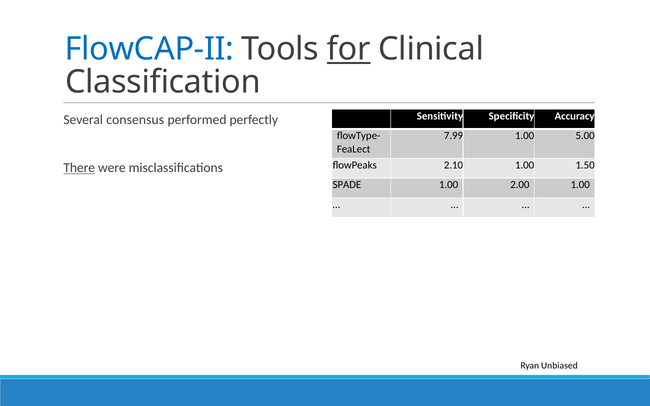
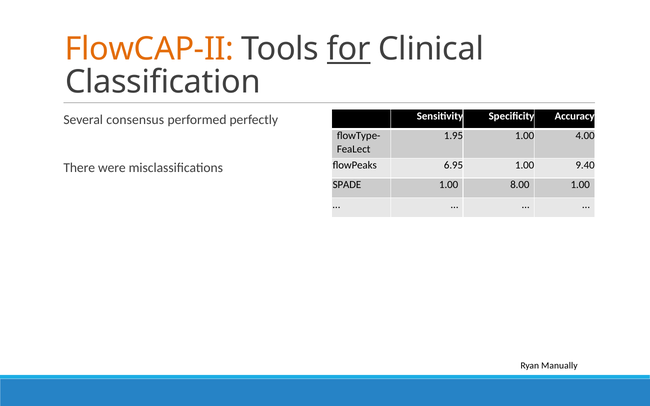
FlowCAP-II colour: blue -> orange
7.99: 7.99 -> 1.95
5.00: 5.00 -> 4.00
2.10: 2.10 -> 6.95
1.50: 1.50 -> 9.40
There underline: present -> none
2.00: 2.00 -> 8.00
Unbiased: Unbiased -> Manually
